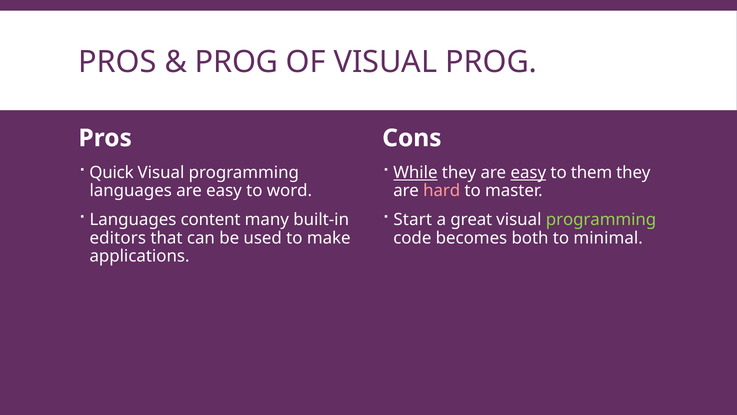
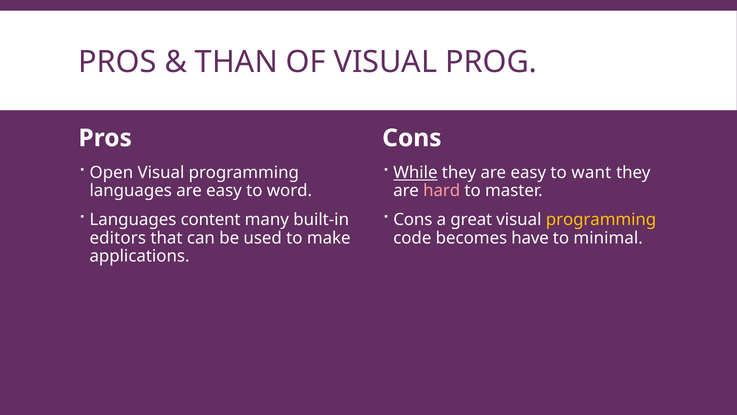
PROG at (237, 62): PROG -> THAN
Quick: Quick -> Open
easy at (528, 172) underline: present -> none
them: them -> want
Start at (413, 220): Start -> Cons
programming at (601, 220) colour: light green -> yellow
both: both -> have
